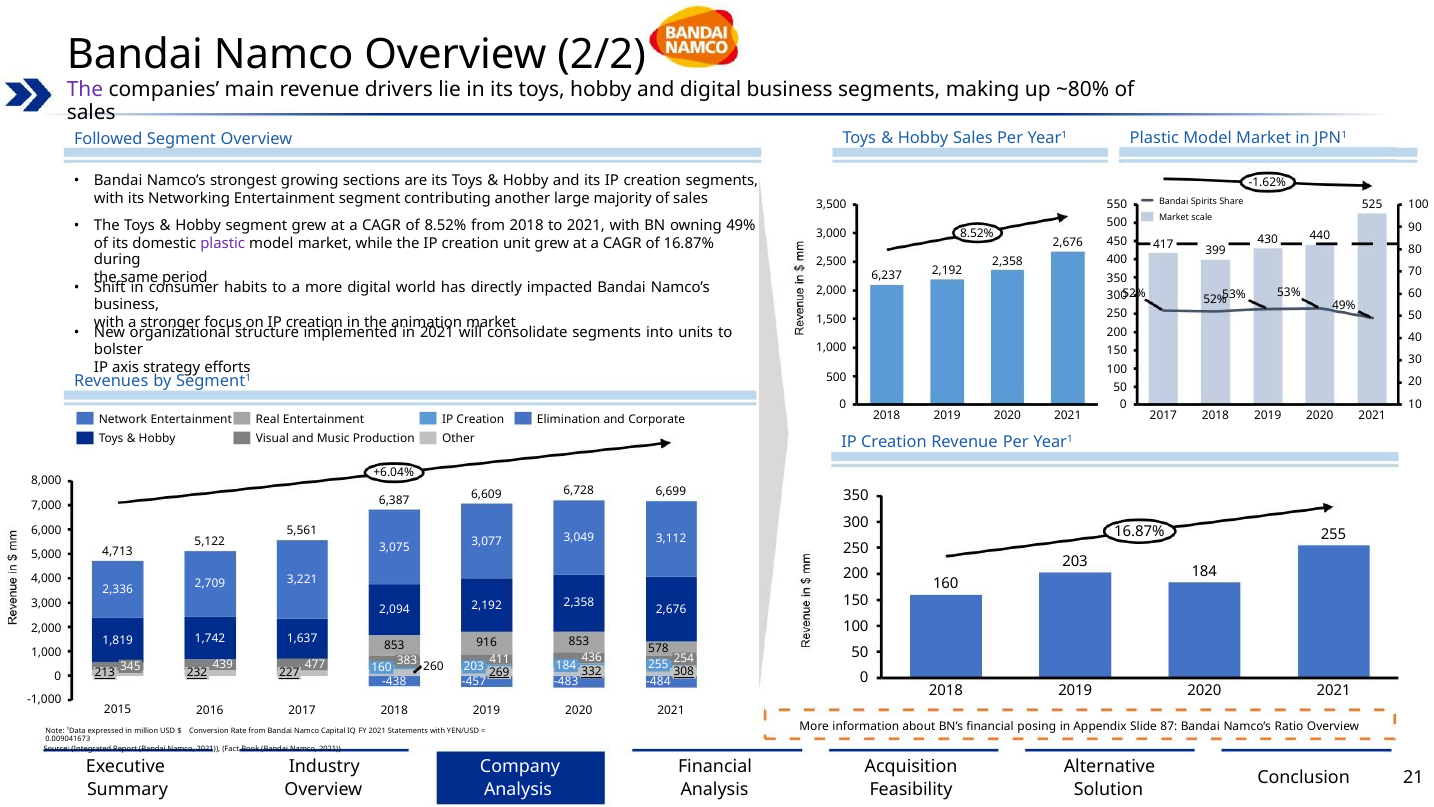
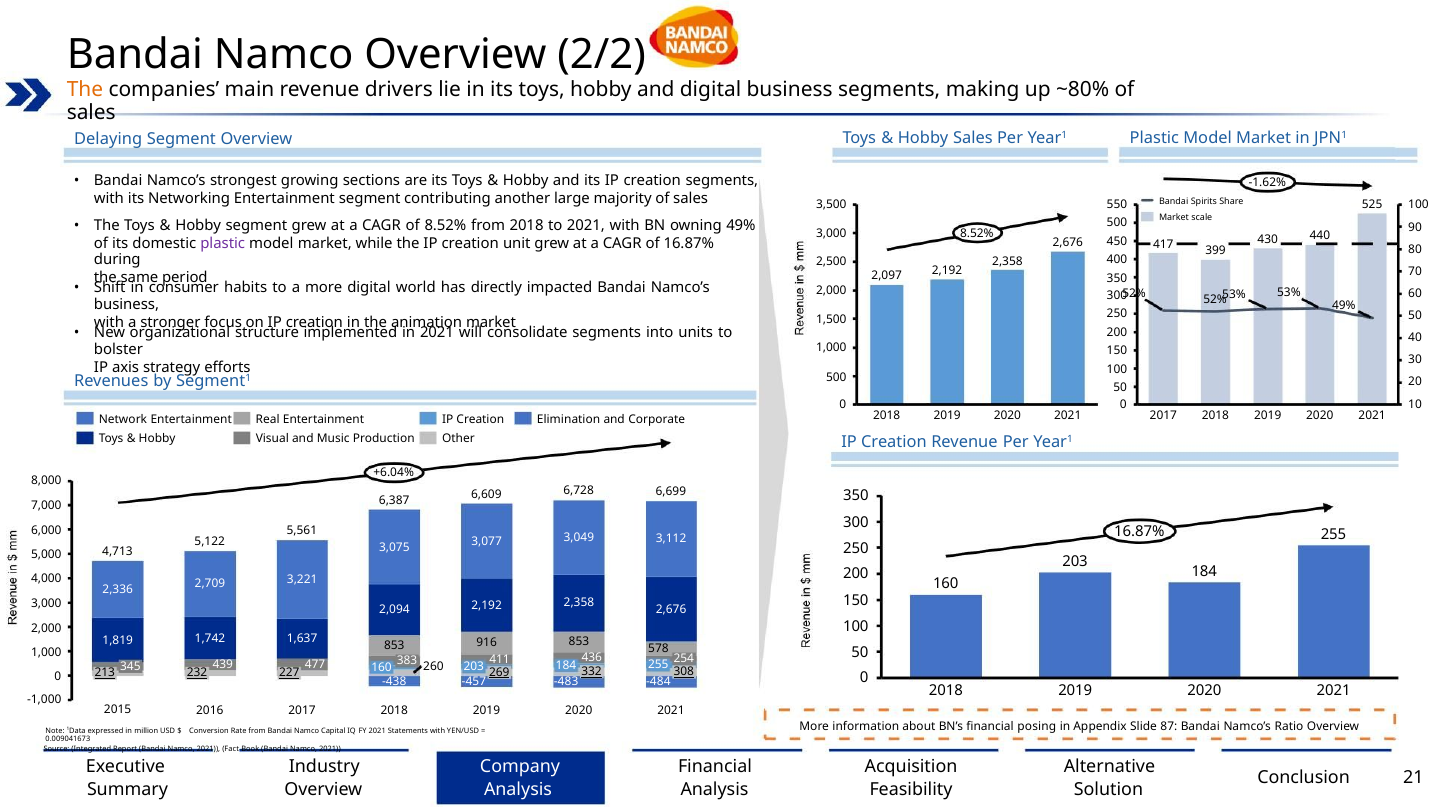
The at (85, 90) colour: purple -> orange
Followed: Followed -> Delaying
6,237: 6,237 -> 2,097
